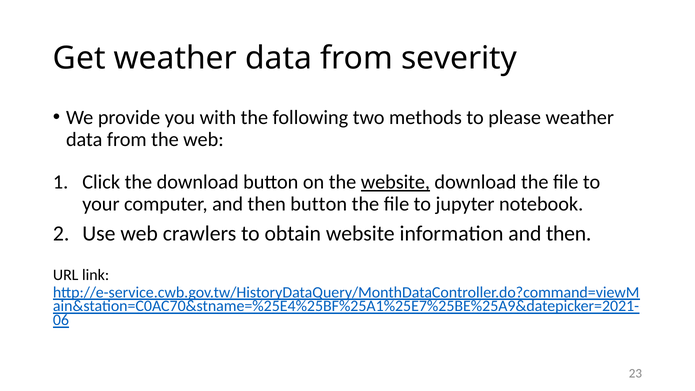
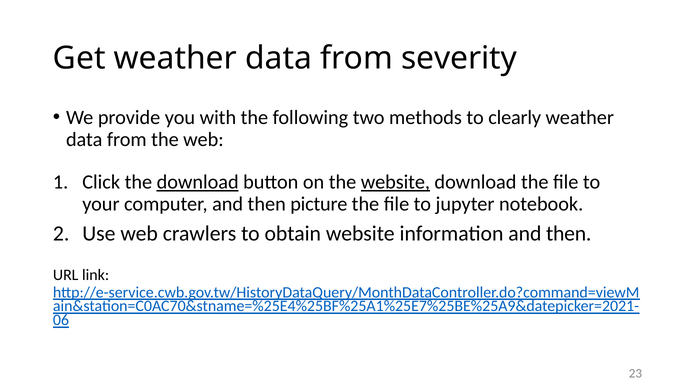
please: please -> clearly
download at (198, 182) underline: none -> present
then button: button -> picture
